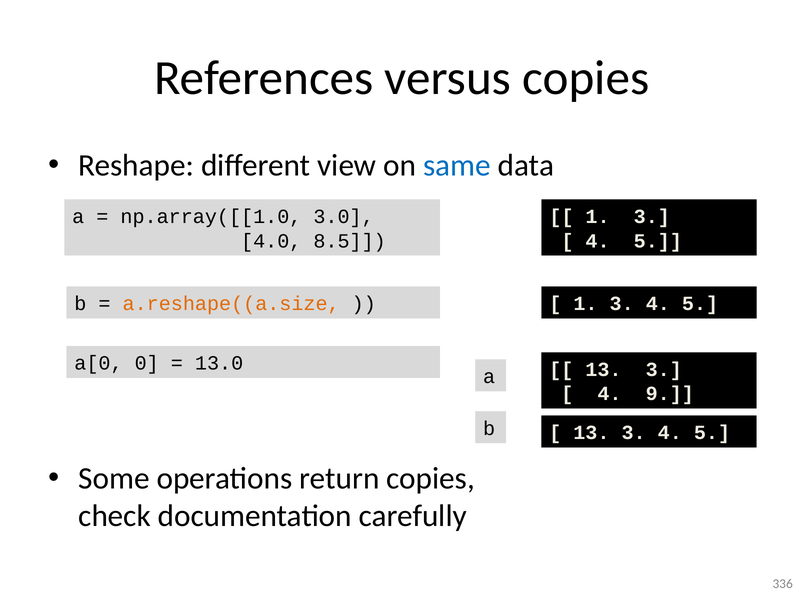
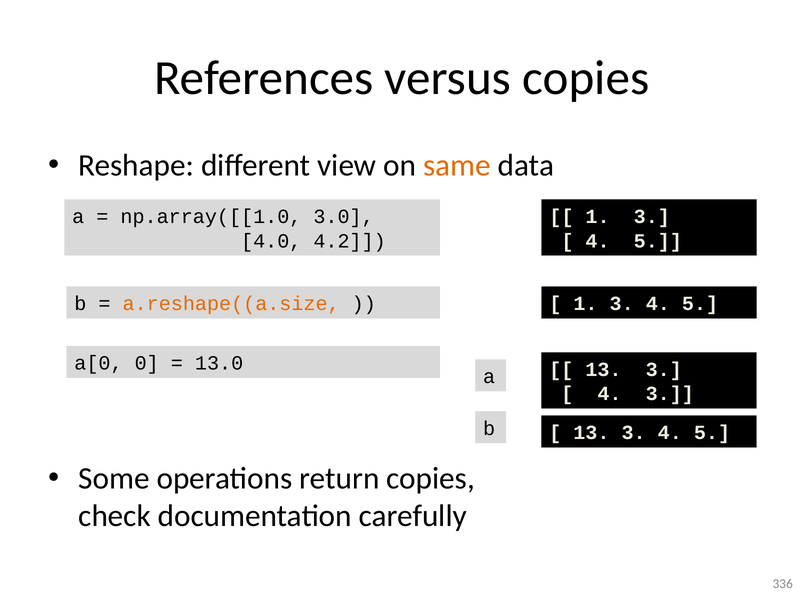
same colour: blue -> orange
8.5: 8.5 -> 4.2
4 9: 9 -> 3
